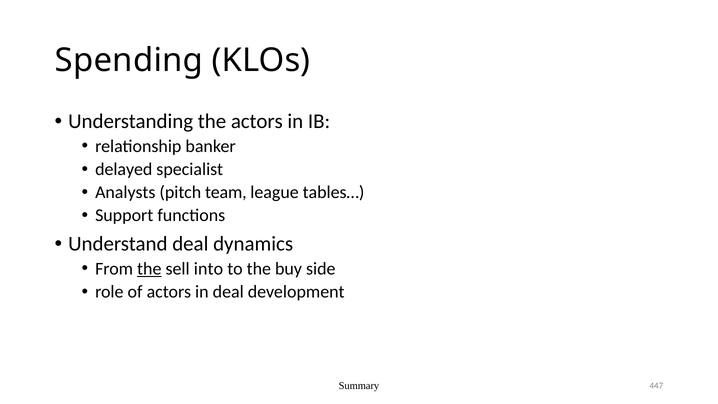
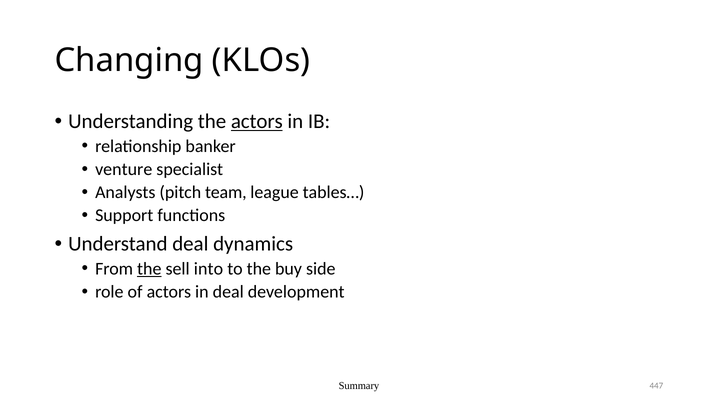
Spending: Spending -> Changing
actors at (257, 121) underline: none -> present
delayed: delayed -> venture
